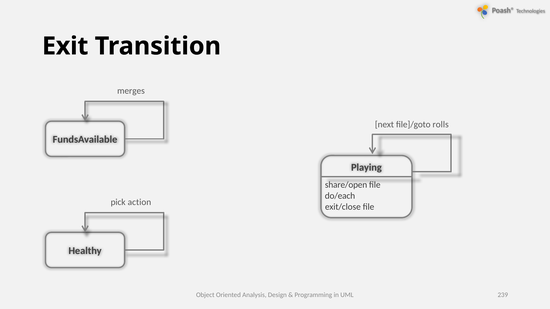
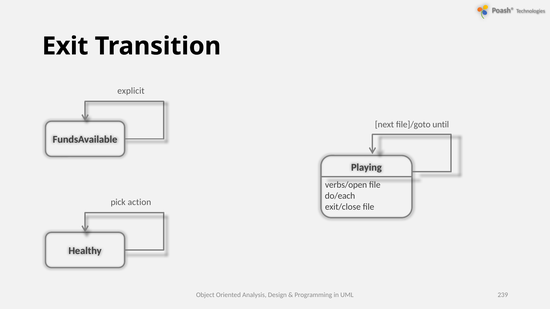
merges: merges -> explicit
rolls: rolls -> until
share/open: share/open -> verbs/open
